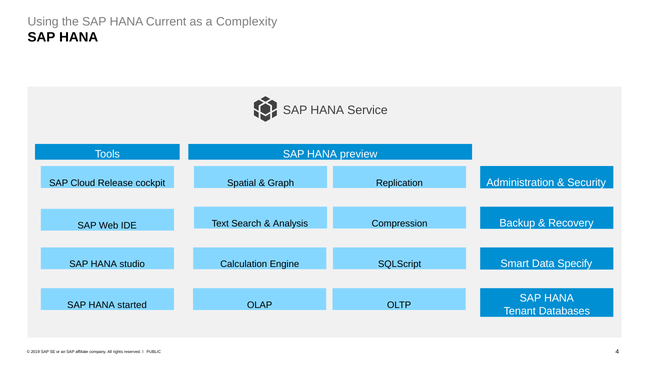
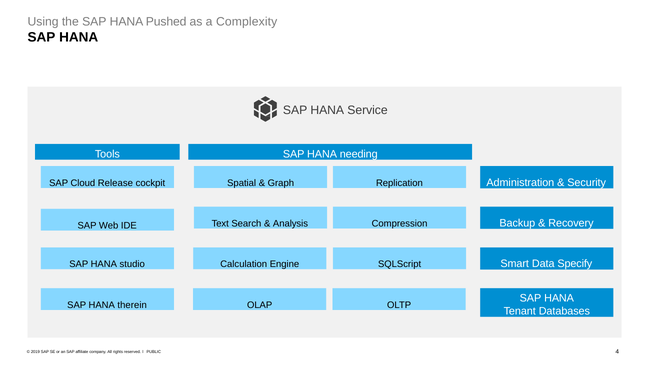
Current: Current -> Pushed
preview: preview -> needing
started: started -> therein
